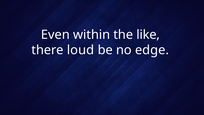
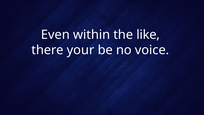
loud: loud -> your
edge: edge -> voice
